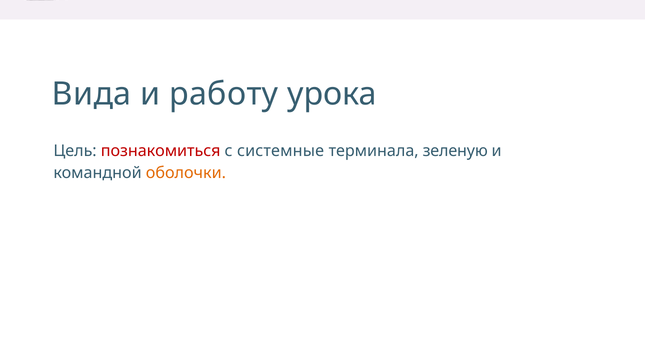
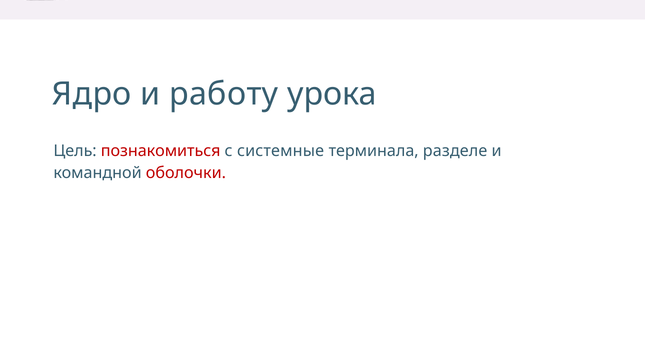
Вида: Вида -> Ядро
зеленую: зеленую -> разделе
оболочки colour: orange -> red
